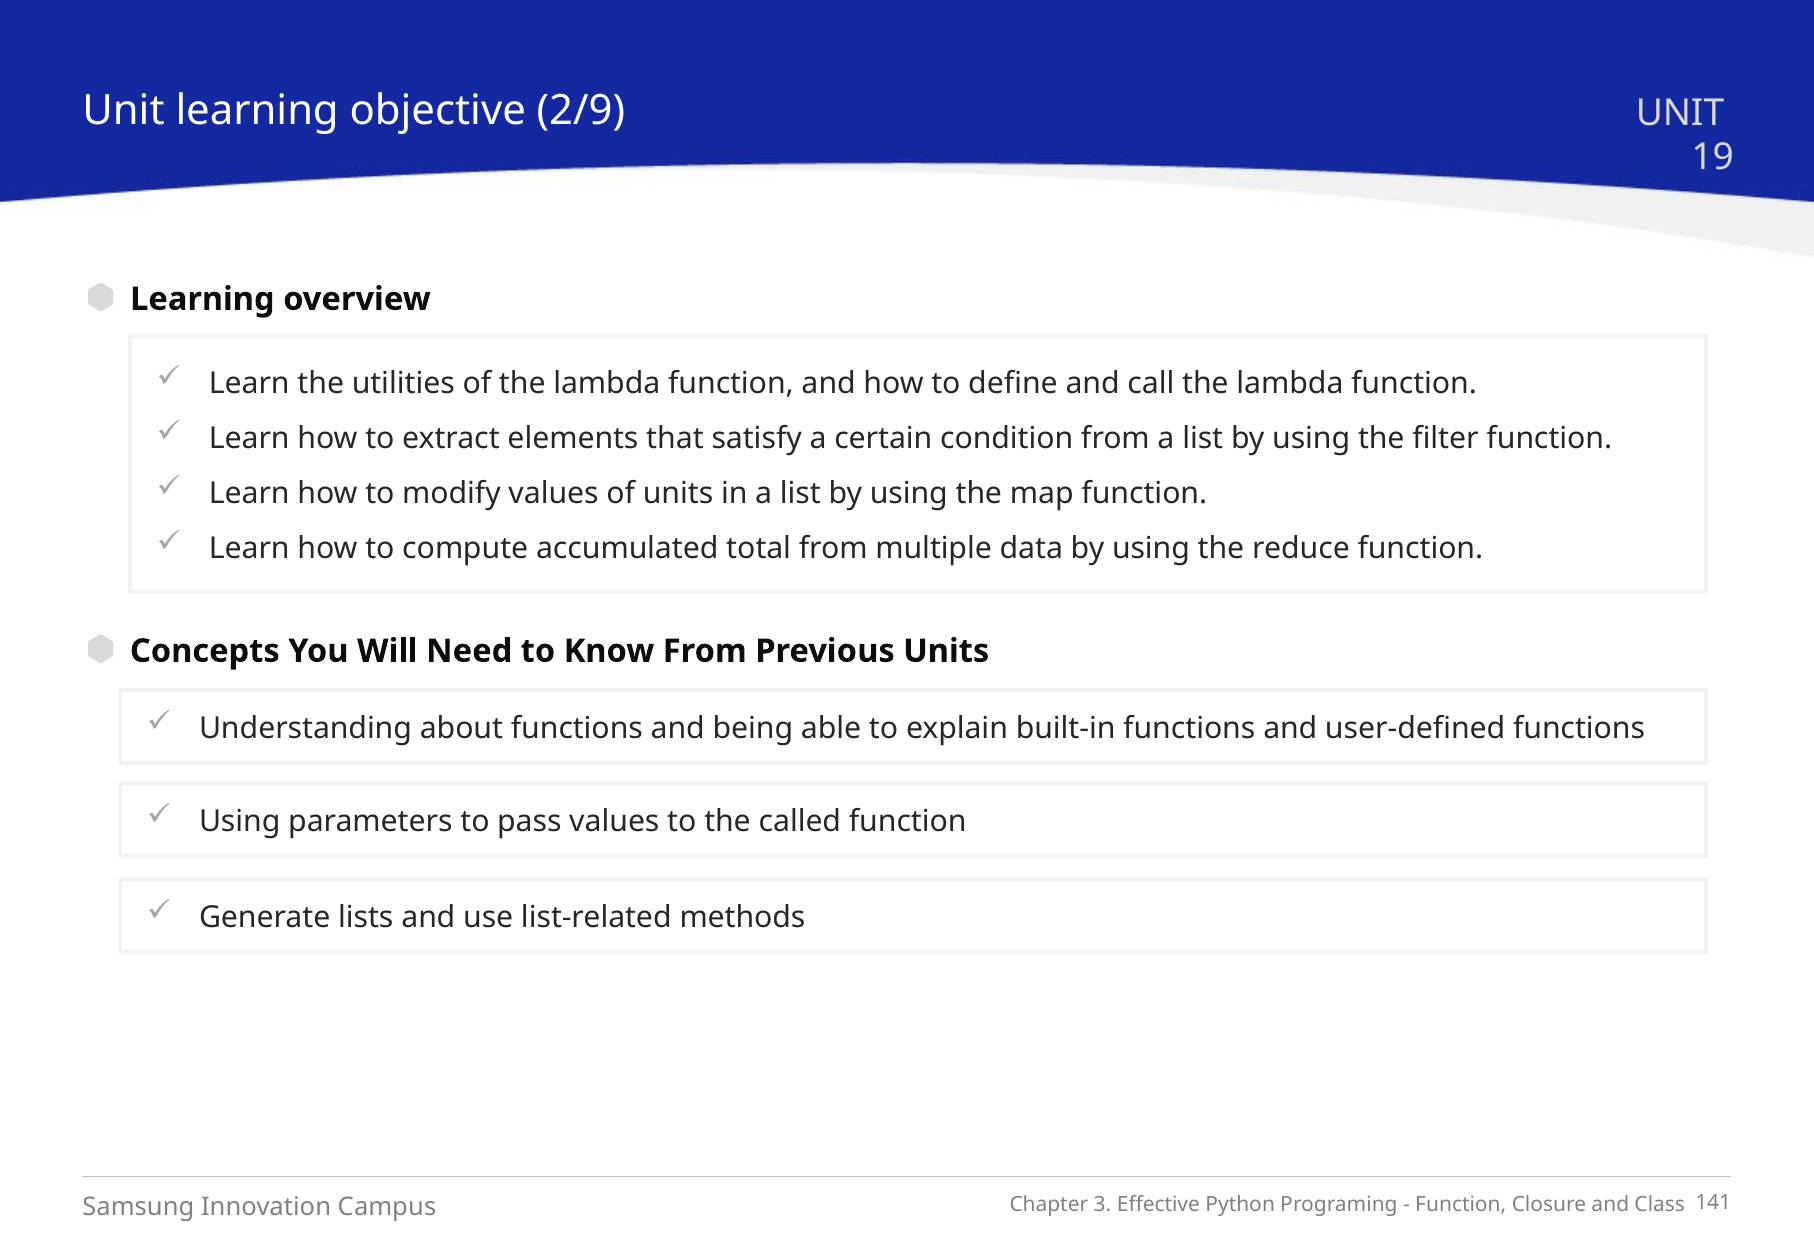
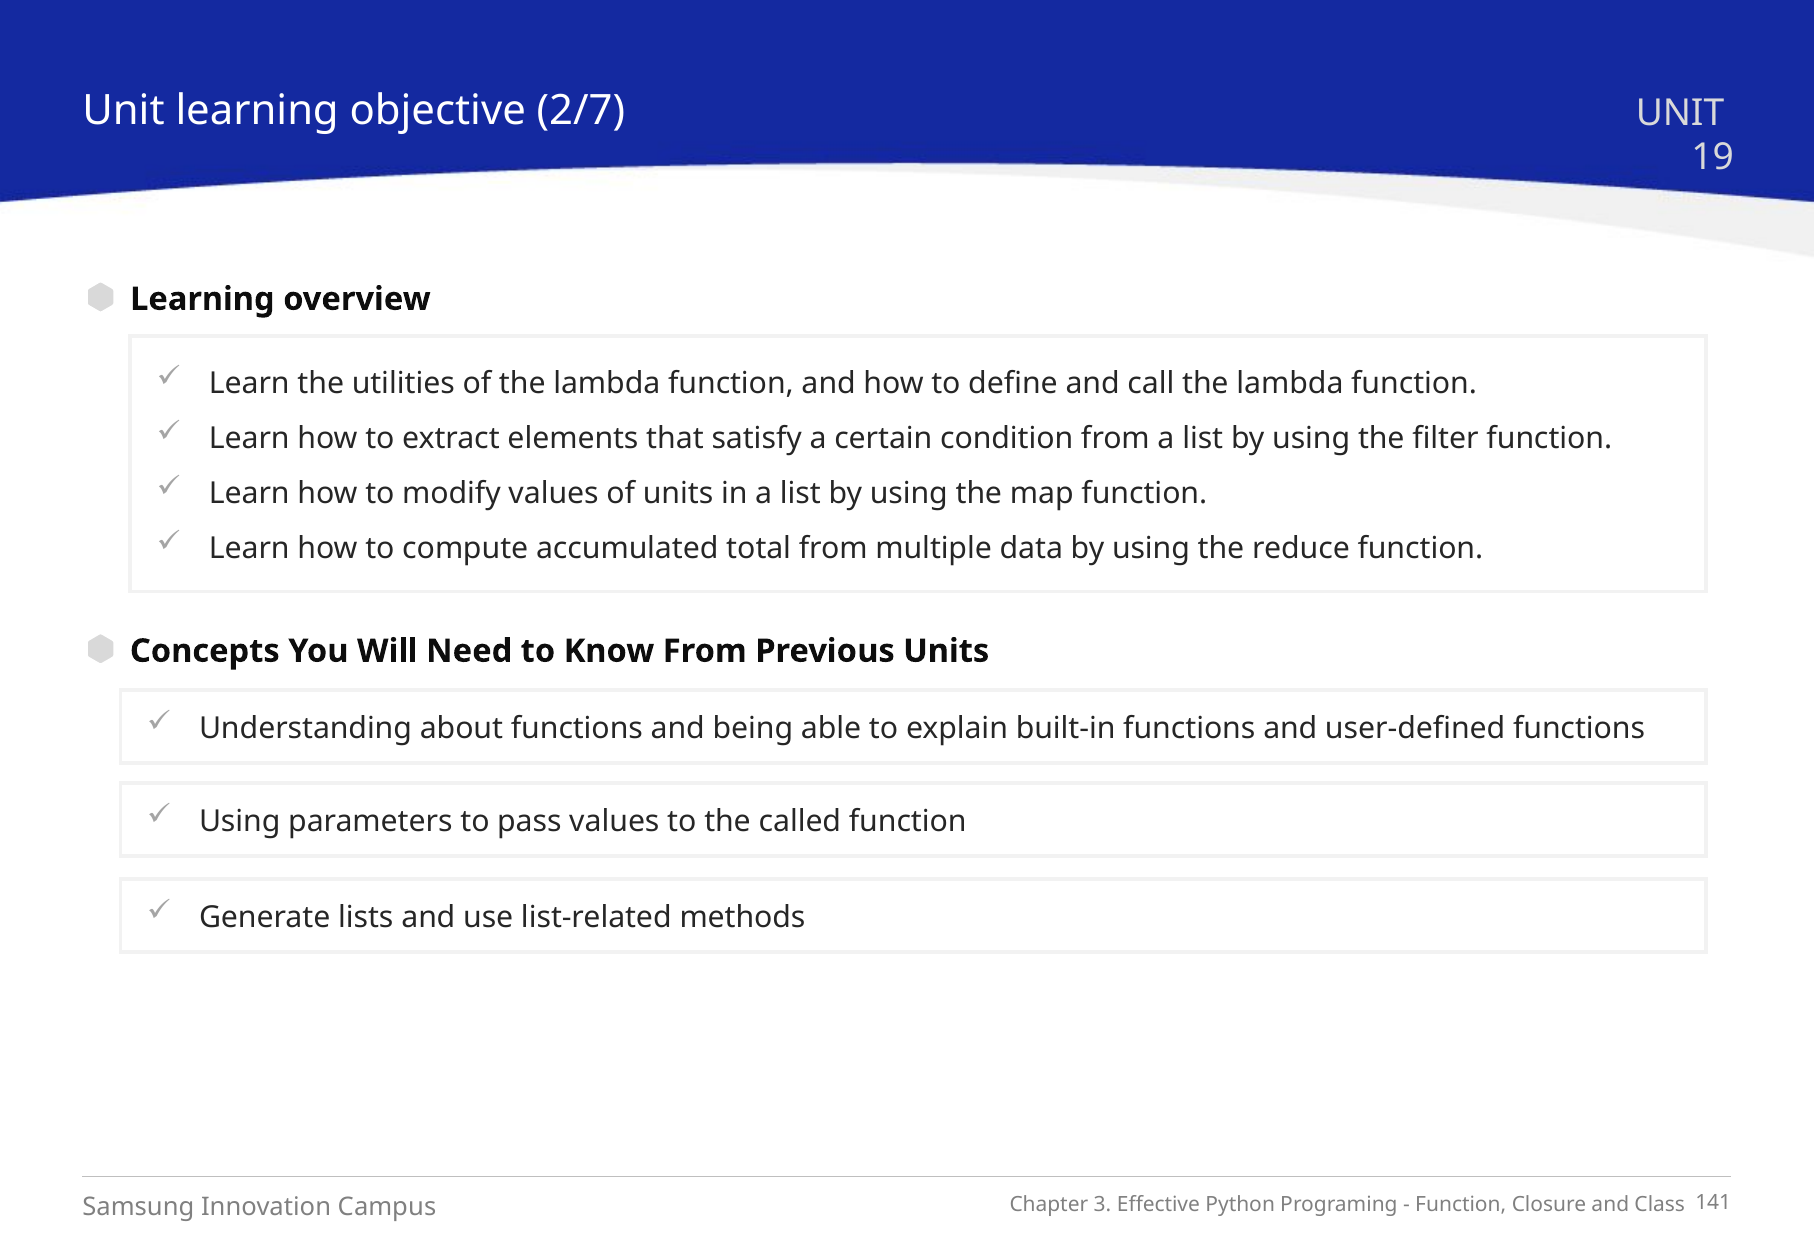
2/9: 2/9 -> 2/7
